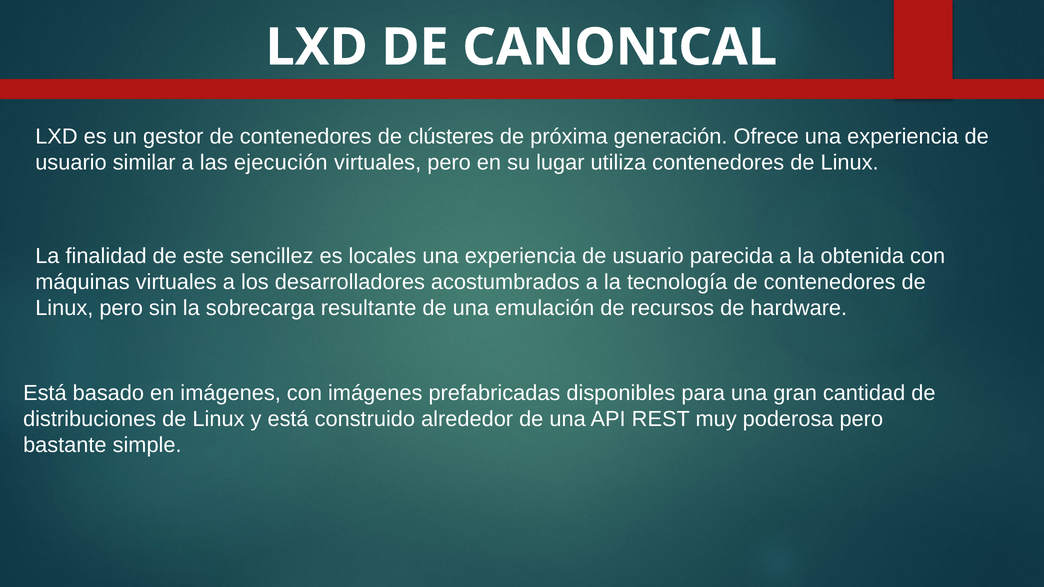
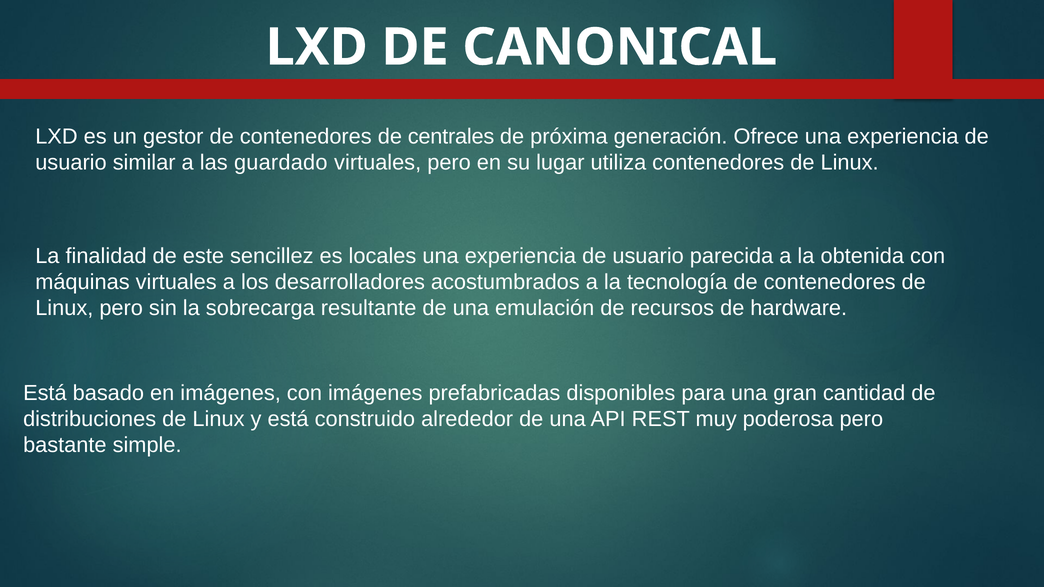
clústeres: clústeres -> centrales
ejecución: ejecución -> guardado
